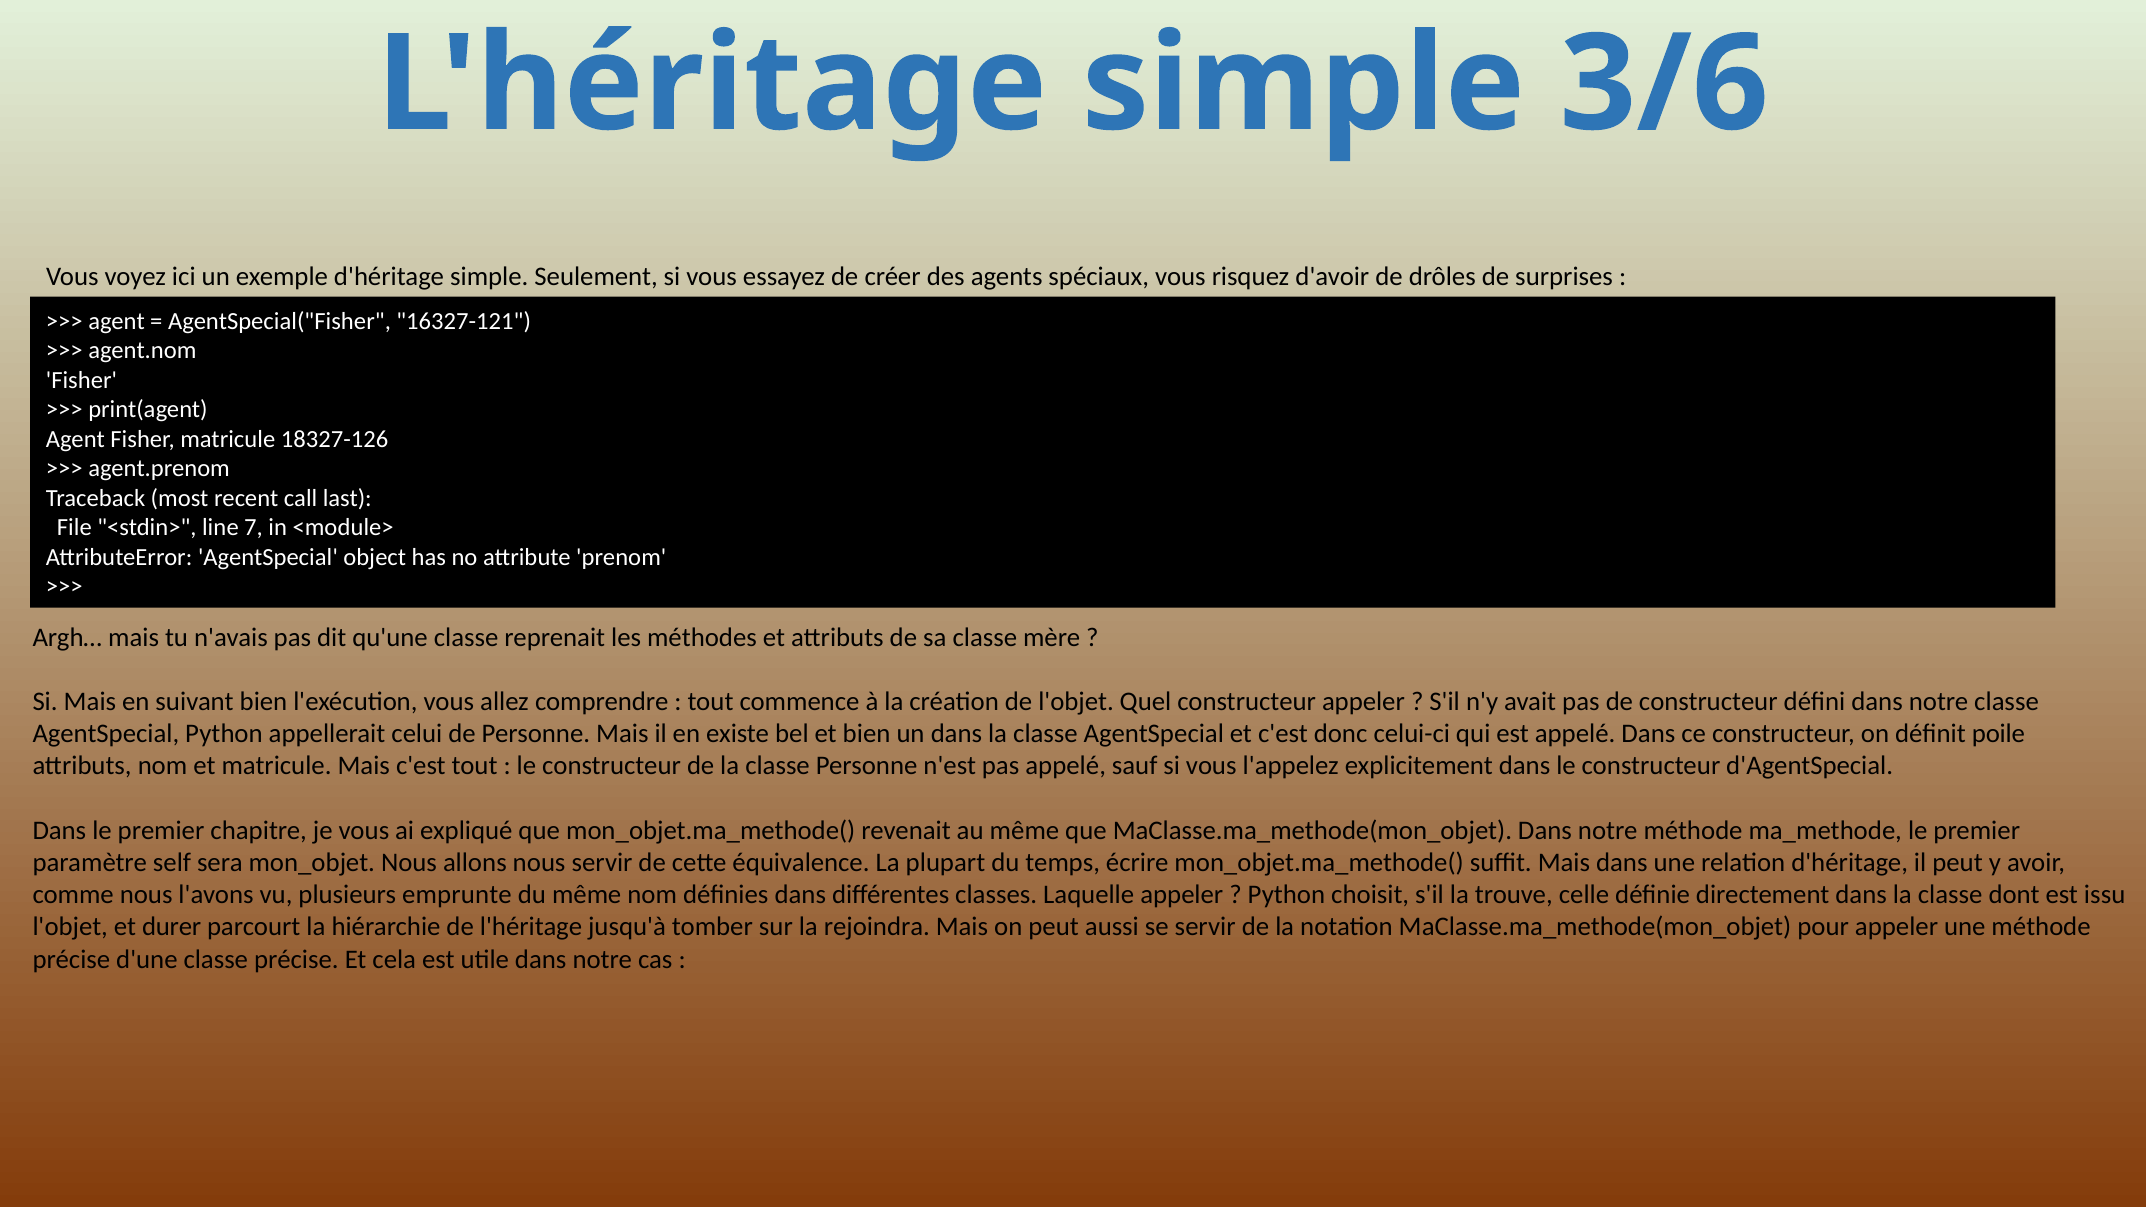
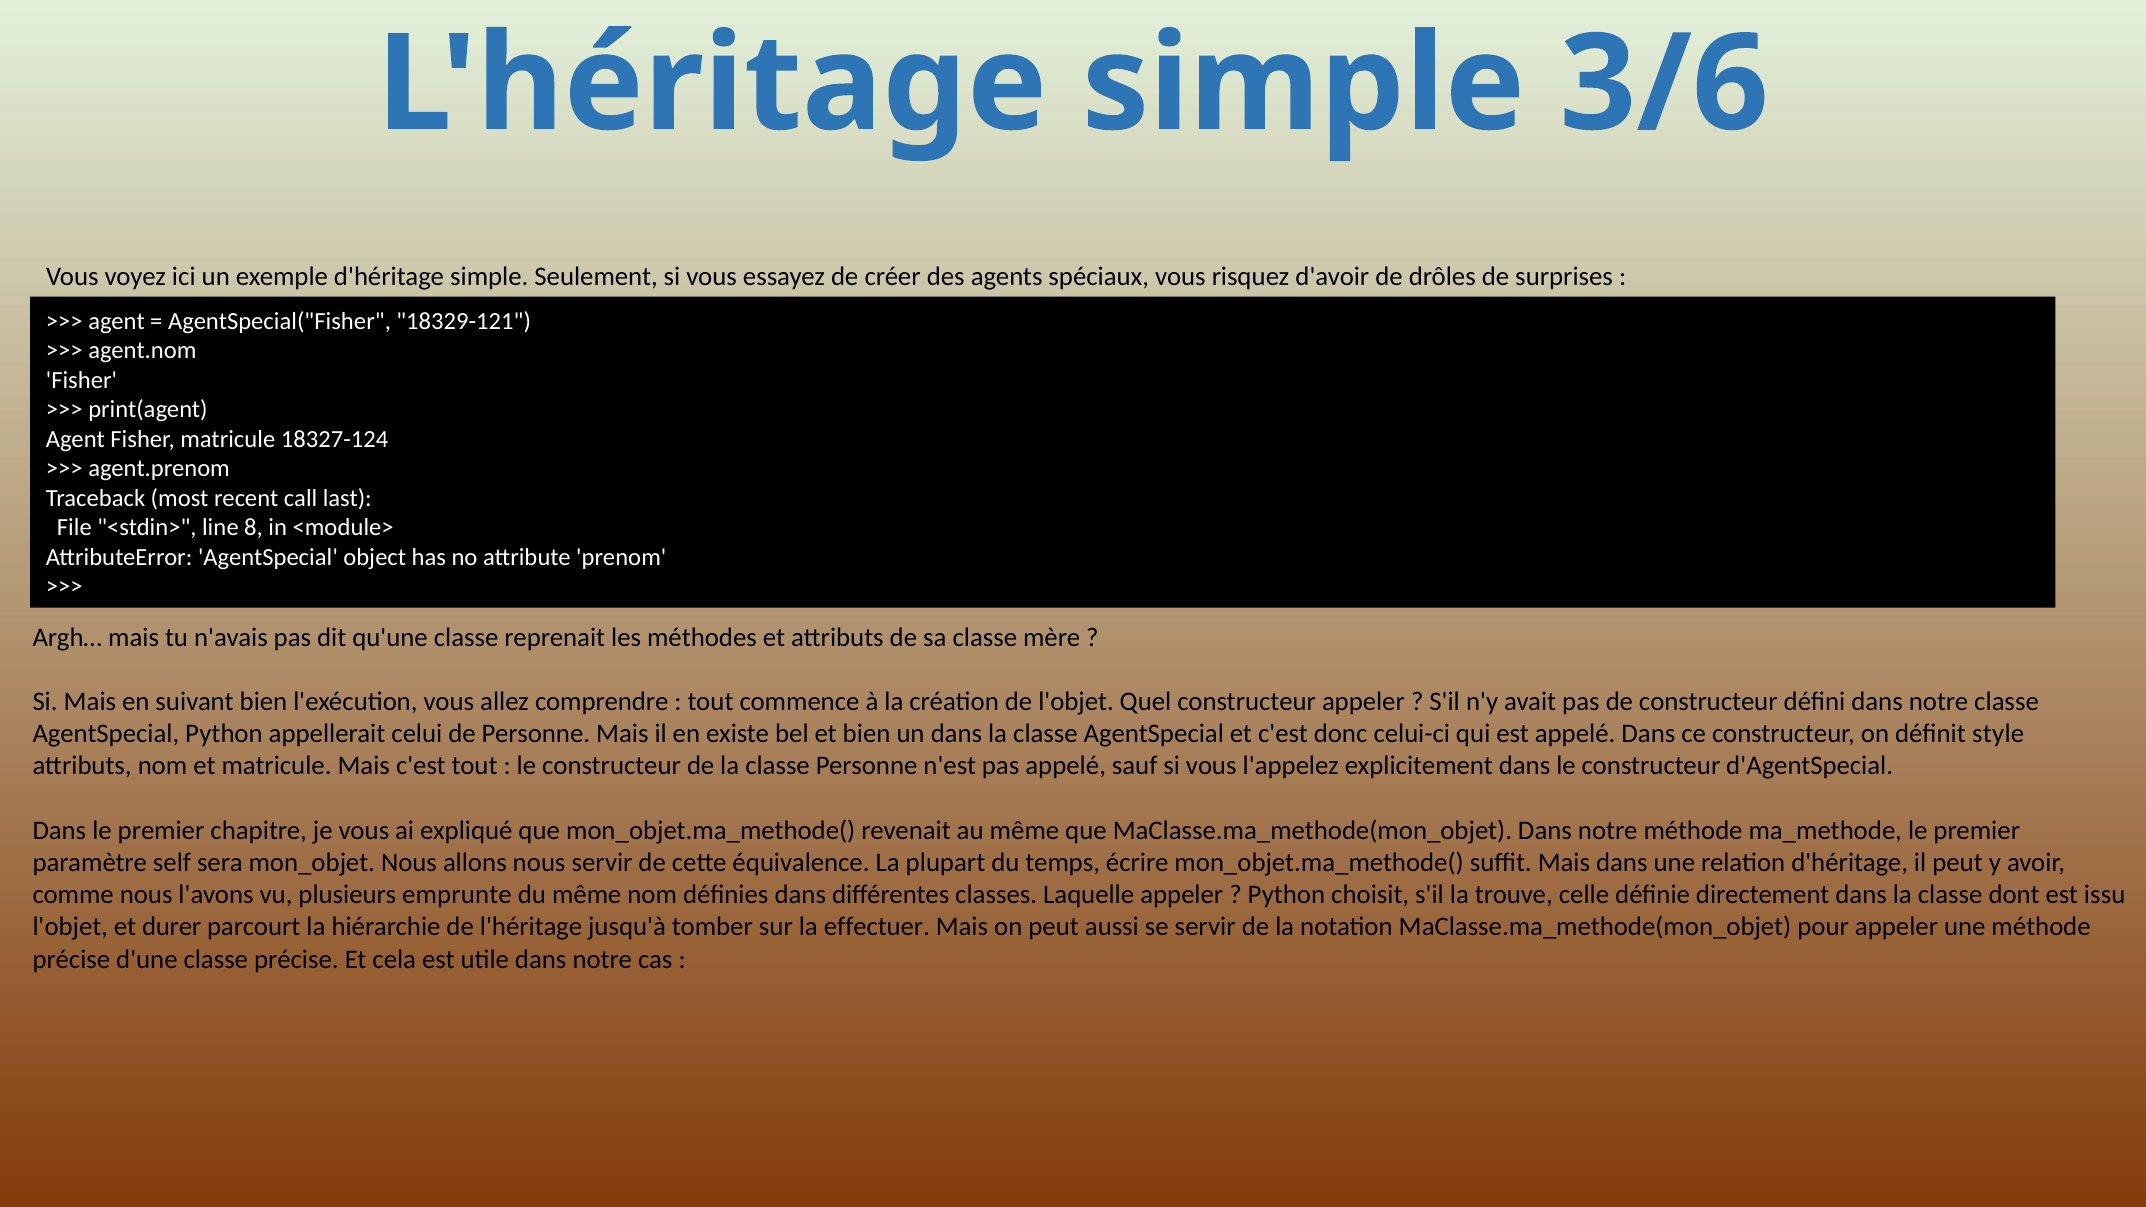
16327-121: 16327-121 -> 18329-121
18327-126: 18327-126 -> 18327-124
7: 7 -> 8
poile: poile -> style
rejoindra: rejoindra -> effectuer
